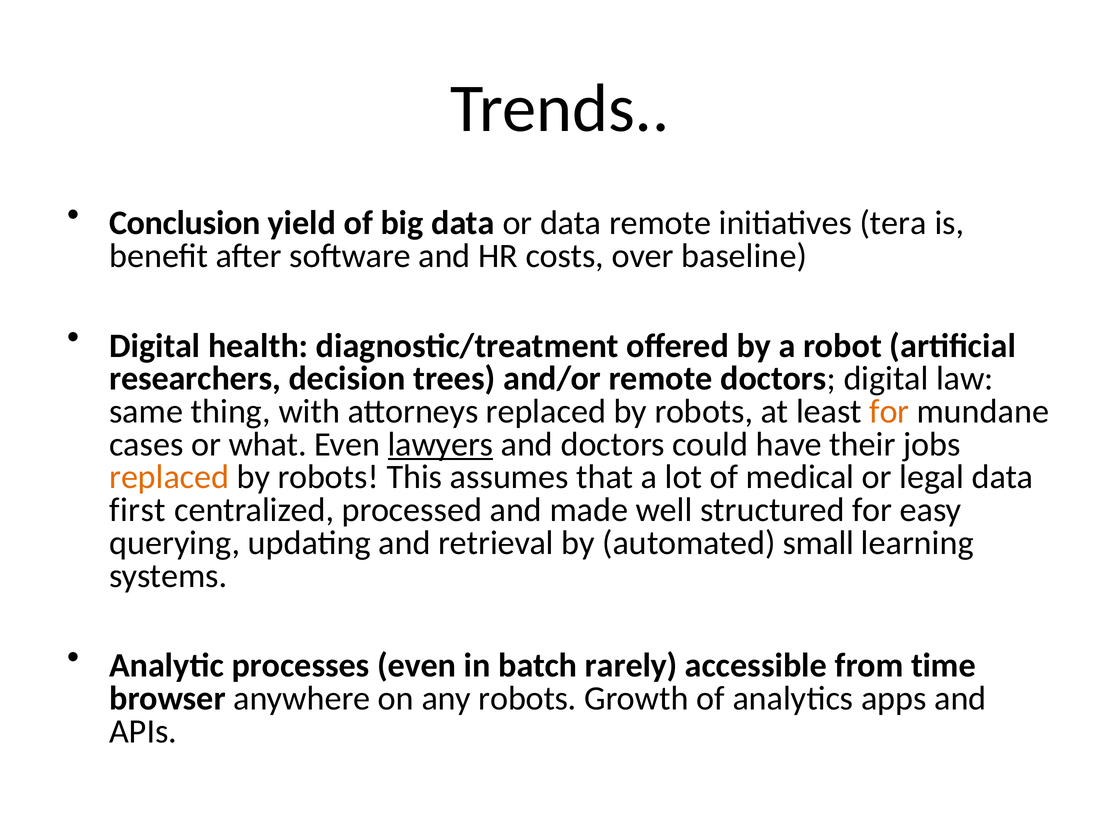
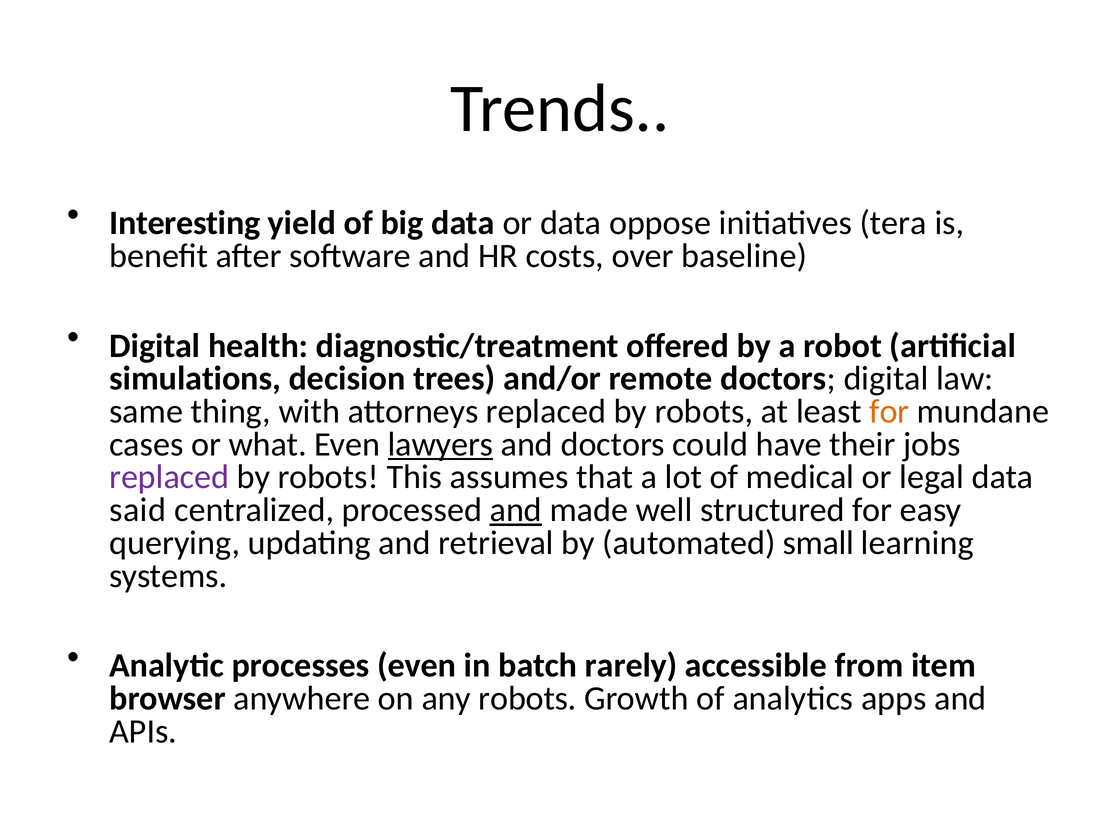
Conclusion: Conclusion -> Interesting
data remote: remote -> oppose
researchers: researchers -> simulations
replaced at (169, 477) colour: orange -> purple
first: first -> said
and at (516, 510) underline: none -> present
time: time -> item
